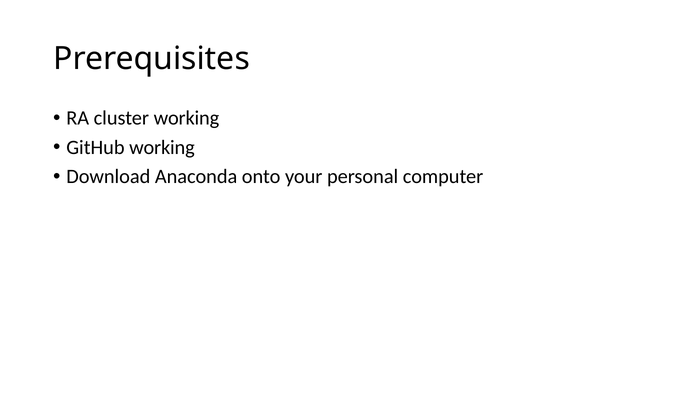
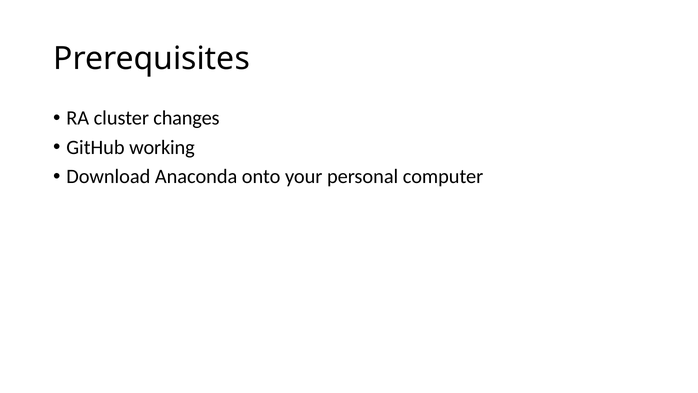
cluster working: working -> changes
